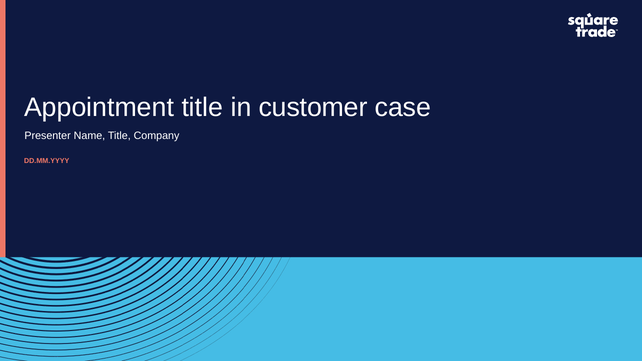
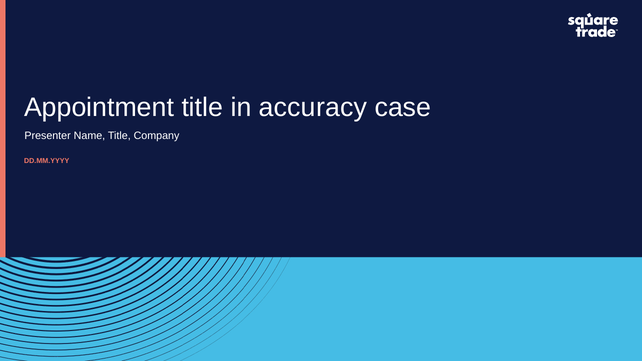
customer: customer -> accuracy
